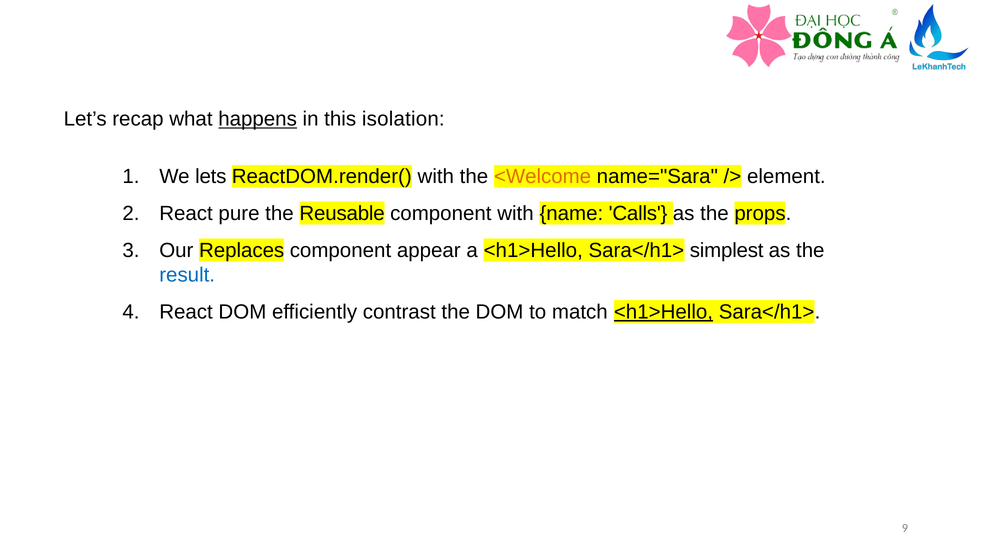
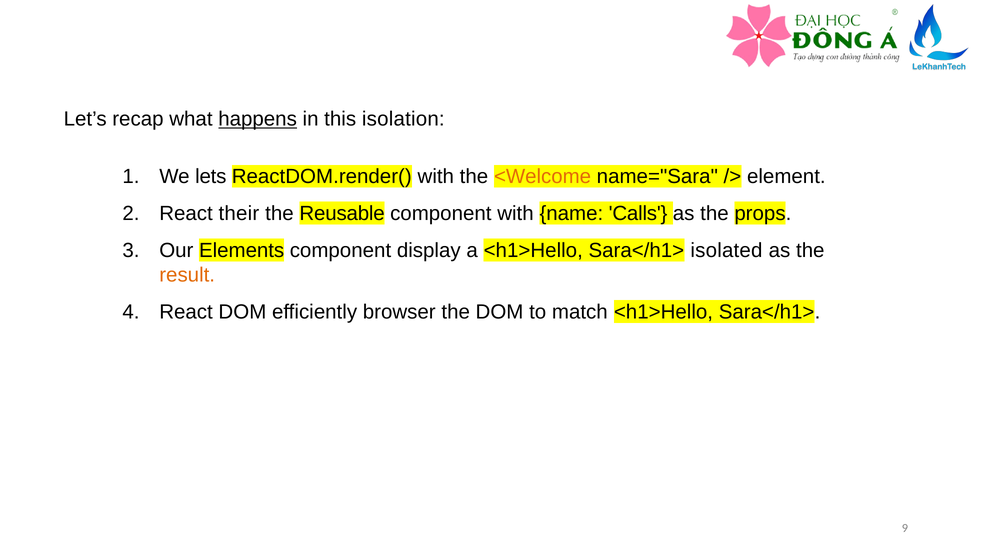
pure: pure -> their
Replaces: Replaces -> Elements
appear: appear -> display
simplest: simplest -> isolated
result colour: blue -> orange
contrast: contrast -> browser
<h1>Hello at (663, 312) underline: present -> none
